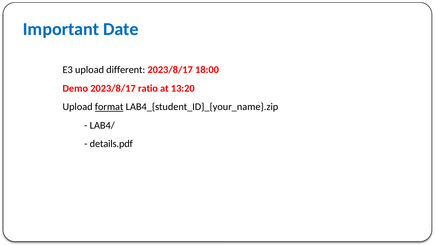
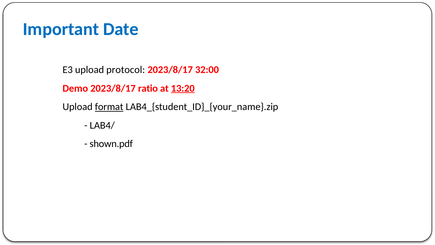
different: different -> protocol
18:00: 18:00 -> 32:00
13:20 underline: none -> present
details.pdf: details.pdf -> shown.pdf
